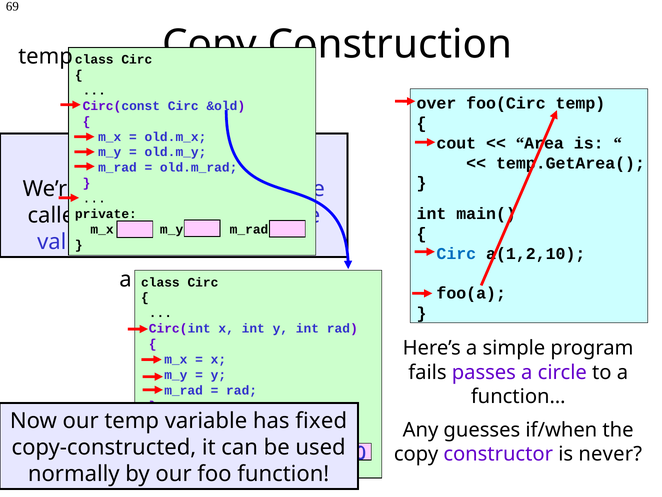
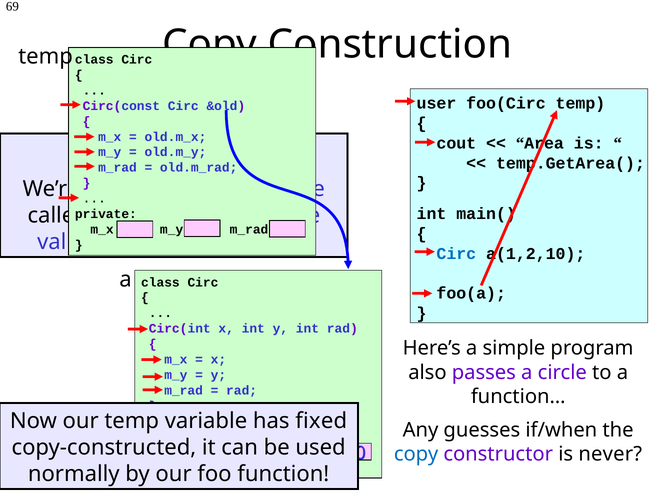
over: over -> user
fails: fails -> also
copy at (416, 454) colour: black -> blue
